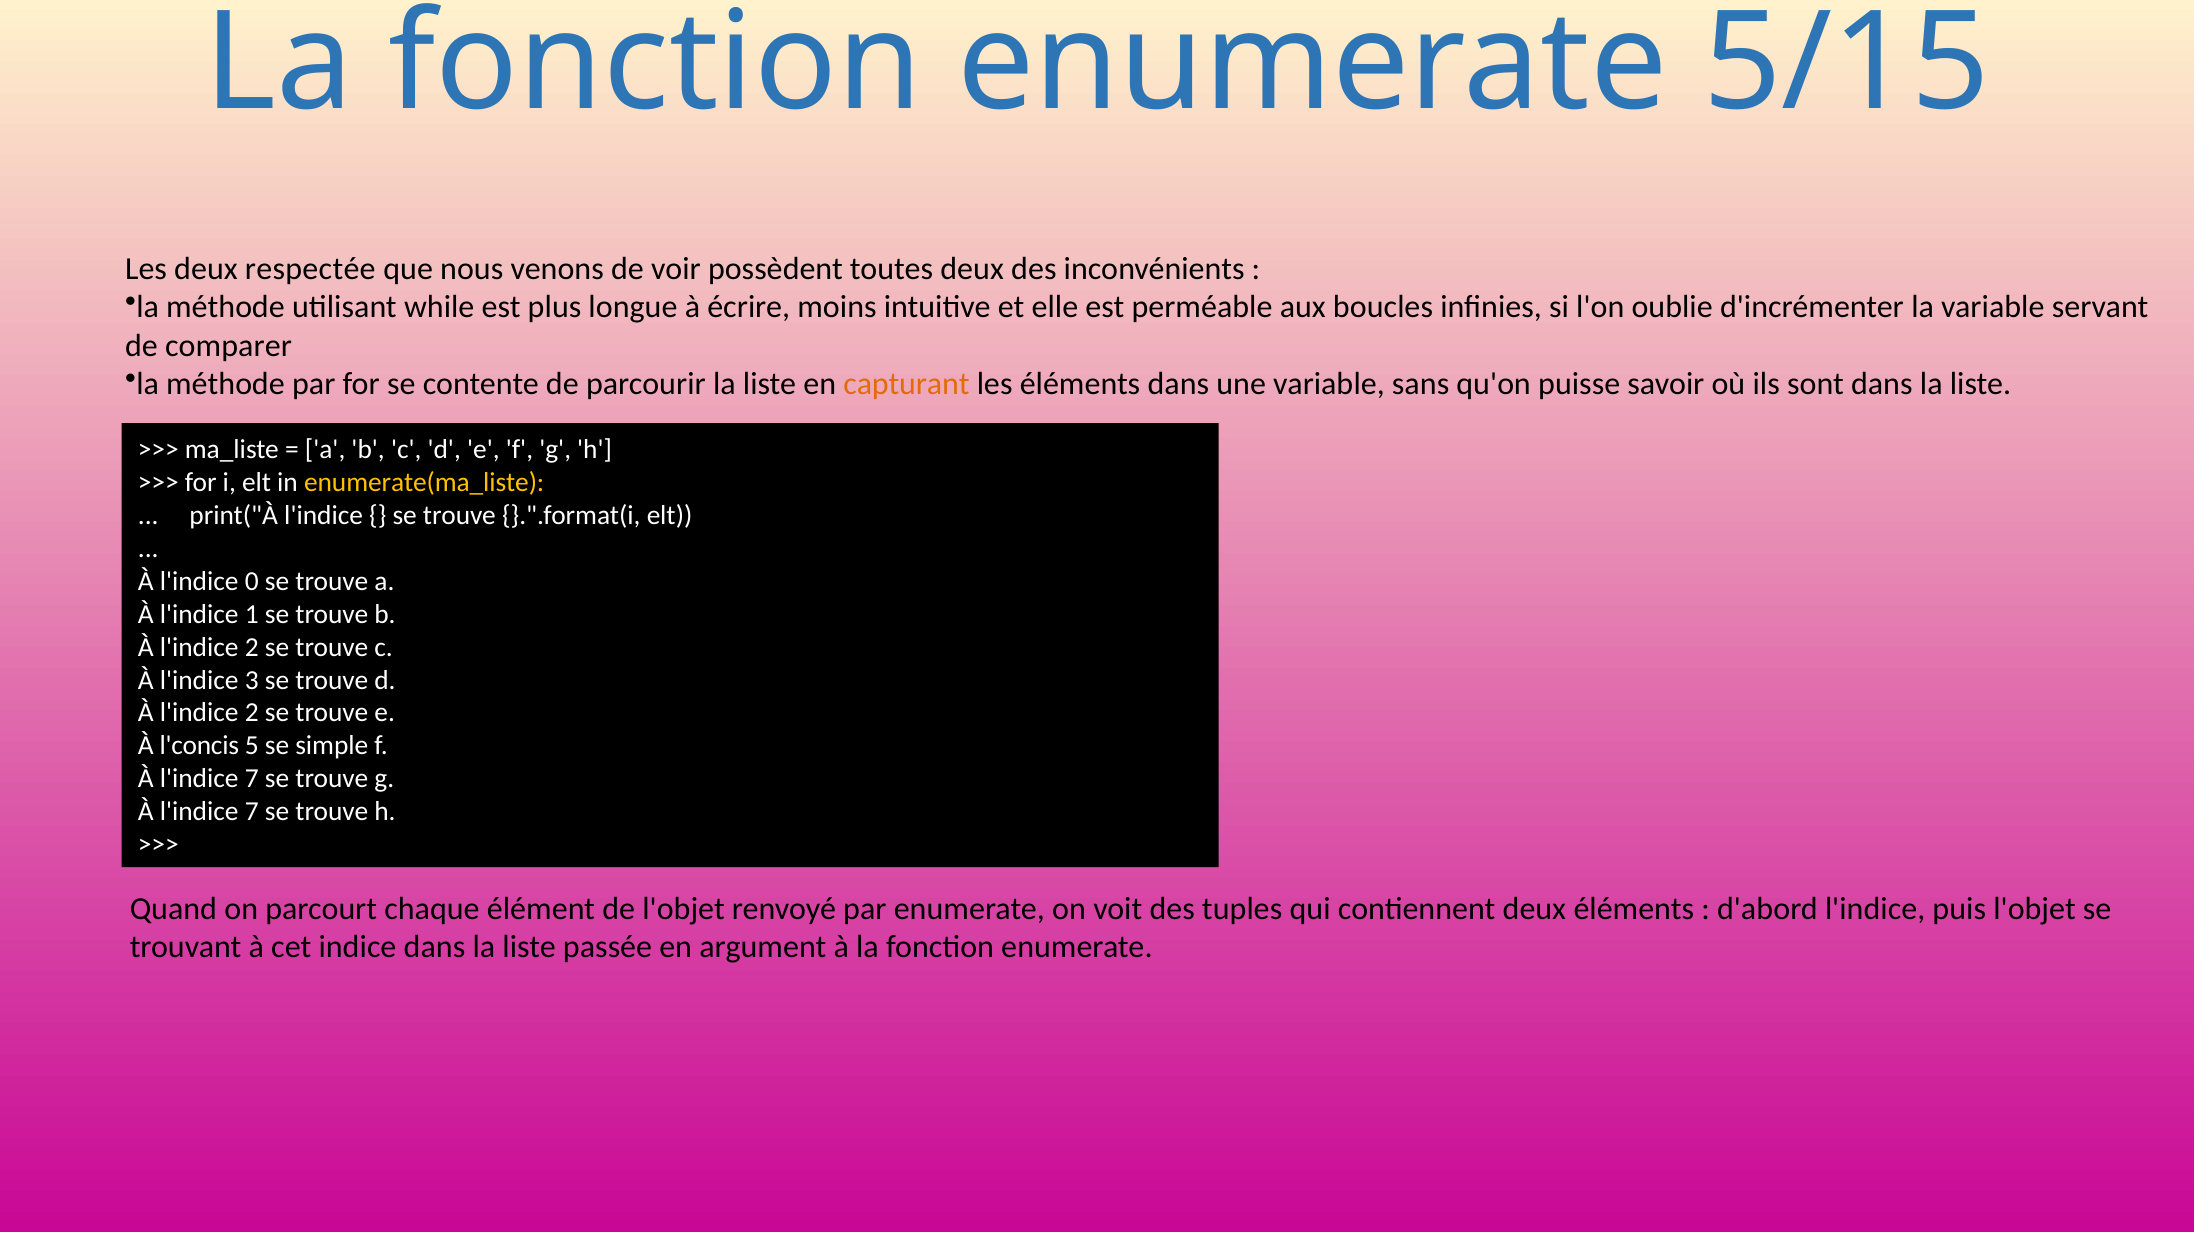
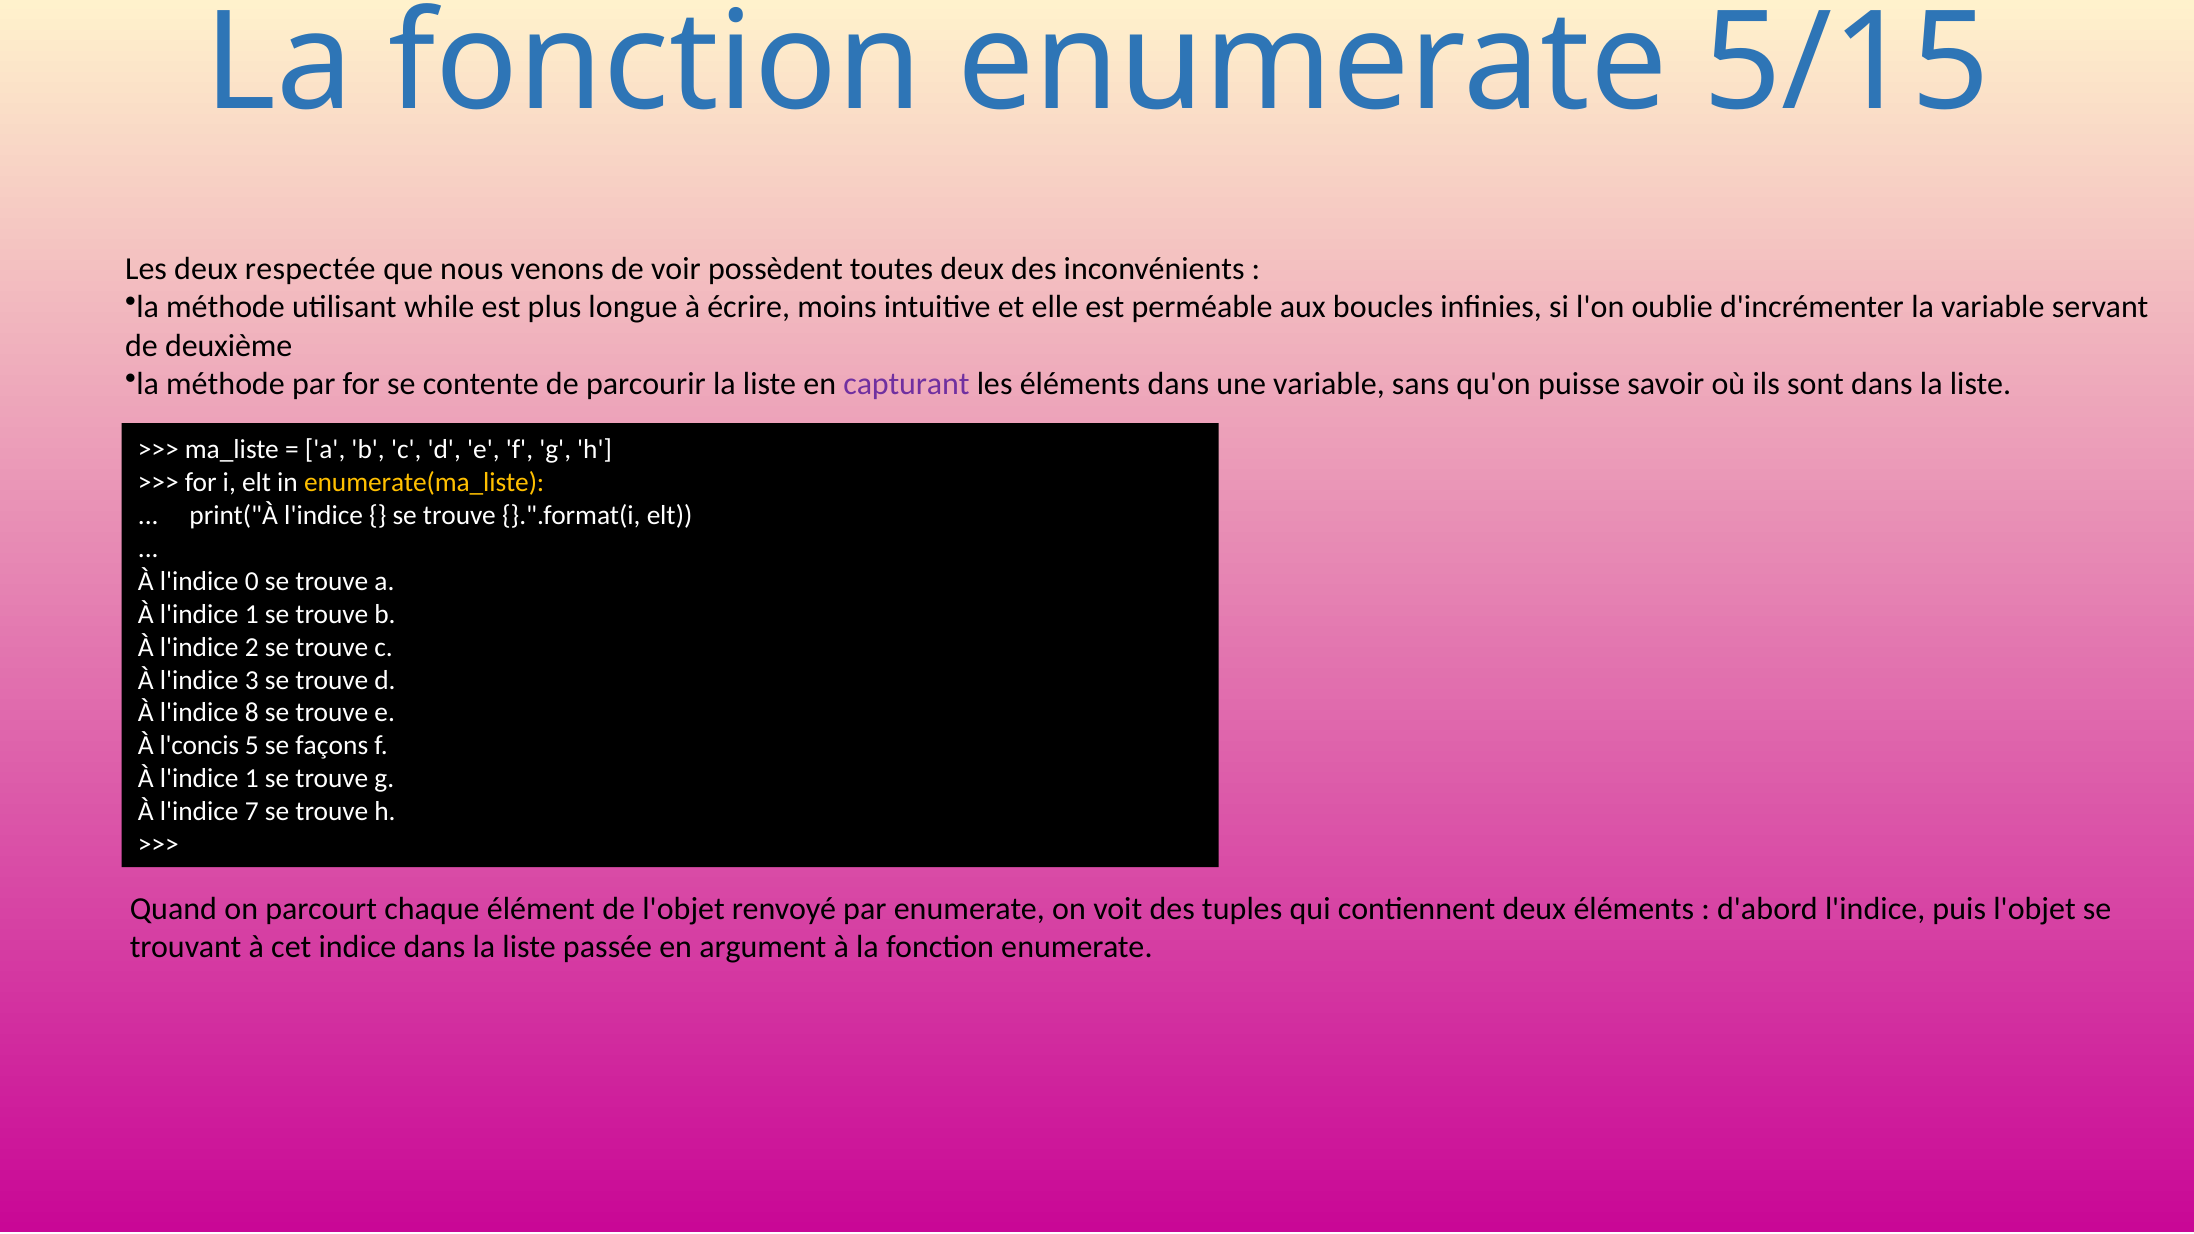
comparer: comparer -> deuxième
capturant colour: orange -> purple
2 at (252, 713): 2 -> 8
simple: simple -> façons
7 at (252, 779): 7 -> 1
